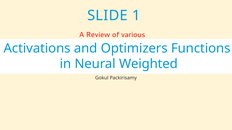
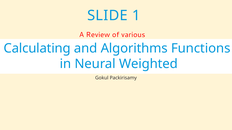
Activations: Activations -> Calculating
Optimizers: Optimizers -> Algorithms
